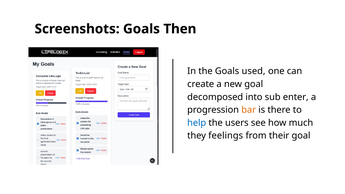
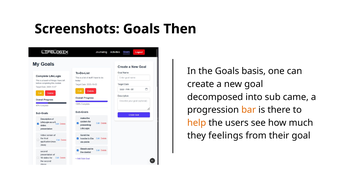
used: used -> basis
enter: enter -> came
help colour: blue -> orange
